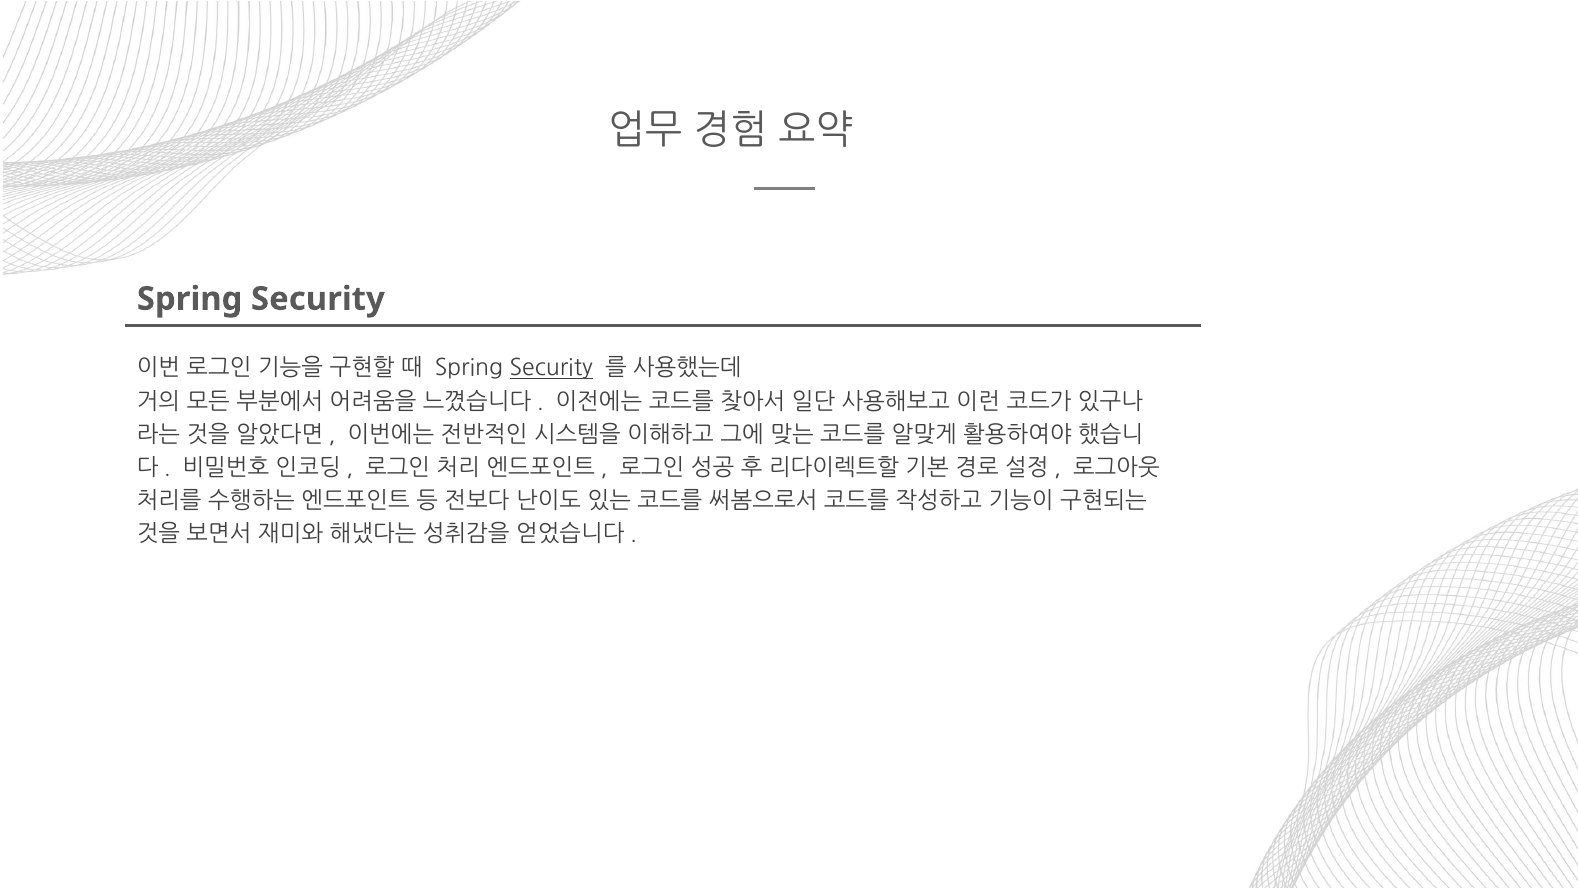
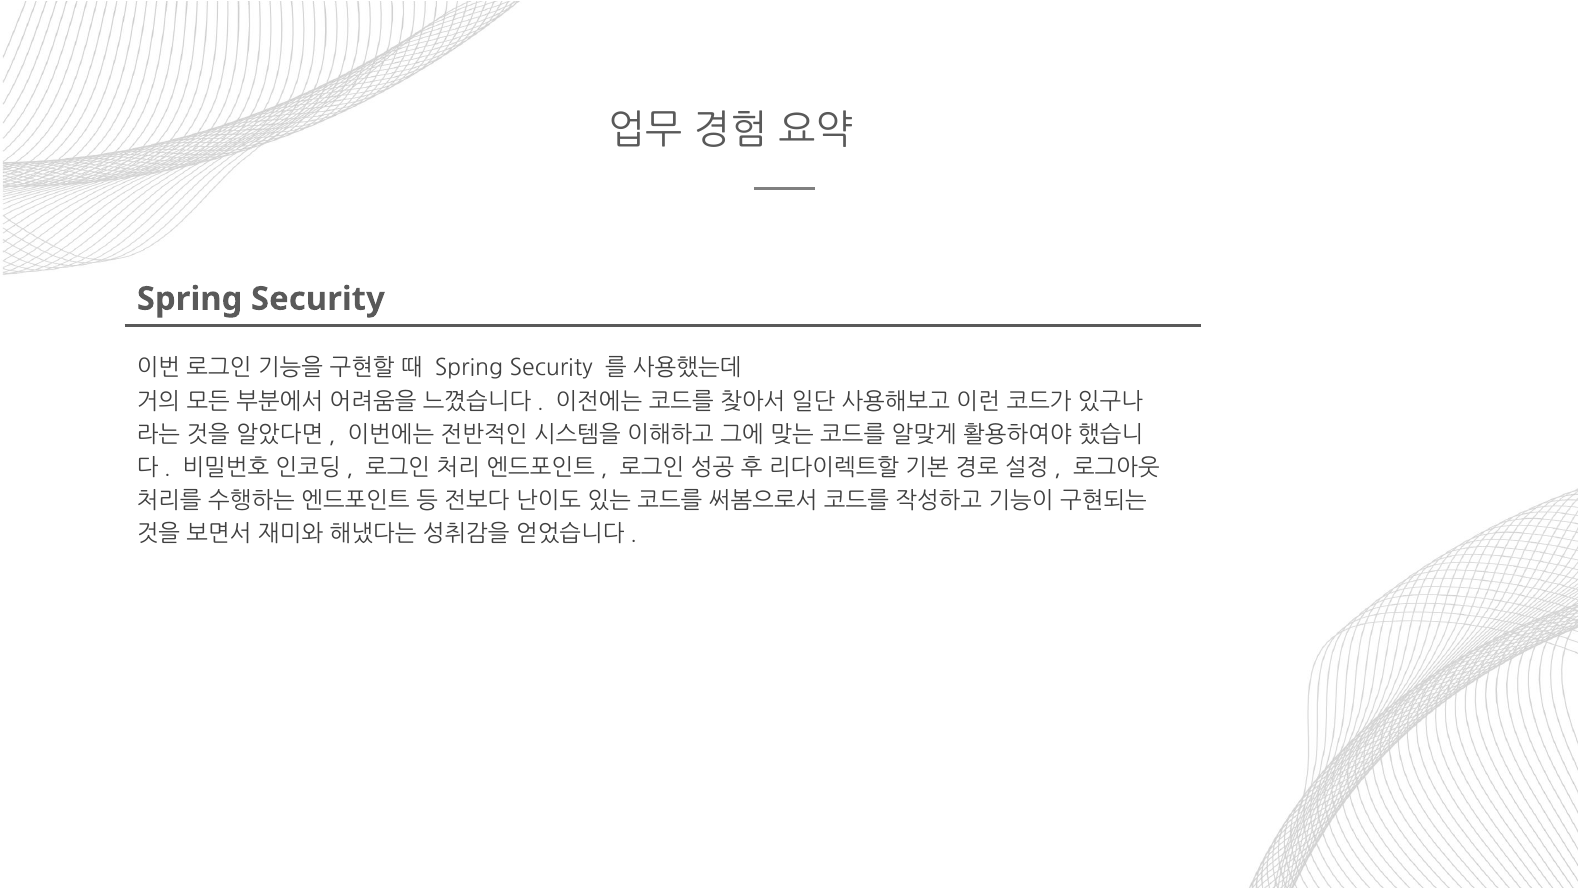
Security at (551, 368) underline: present -> none
